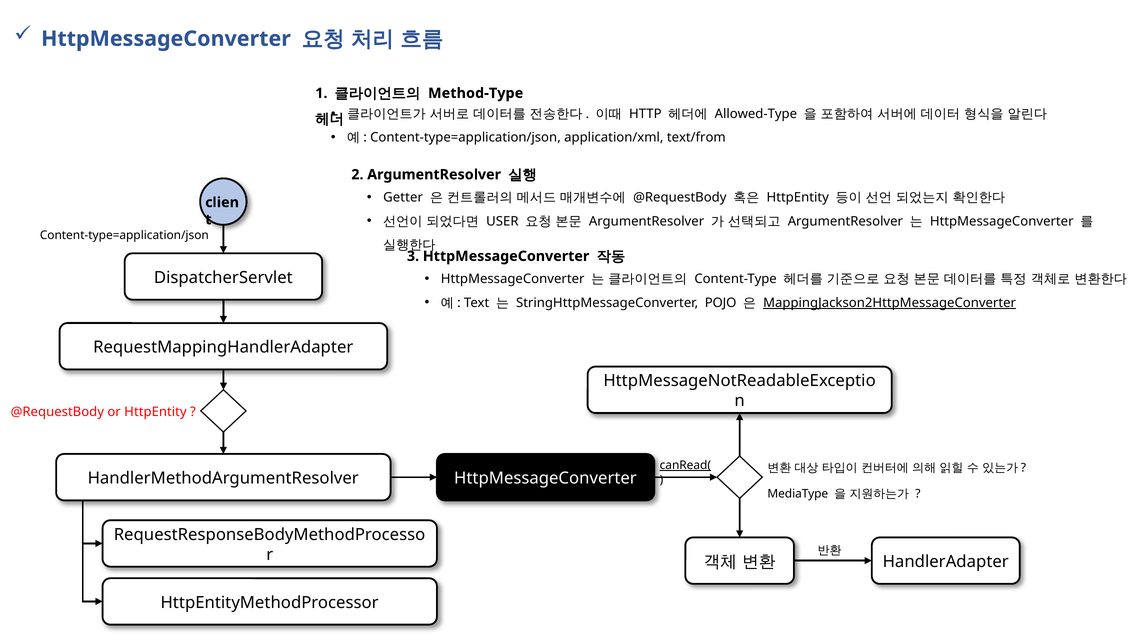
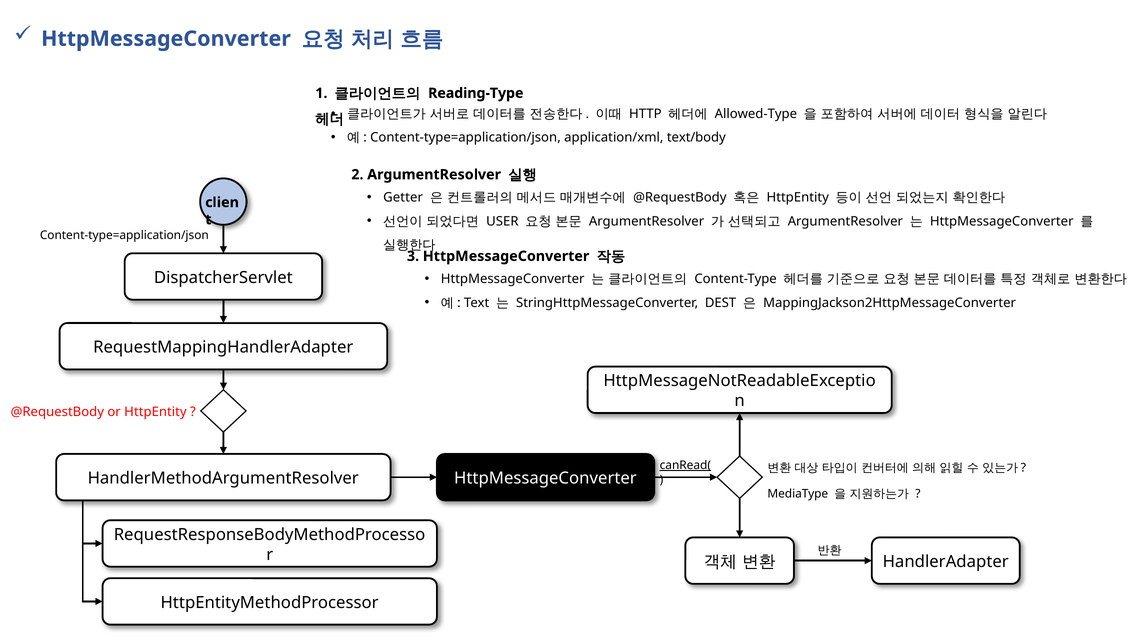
Method-Type: Method-Type -> Reading-Type
text/from: text/from -> text/body
POJO: POJO -> DEST
MappingJackson2HttpMessageConverter underline: present -> none
